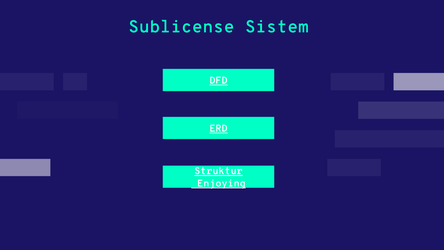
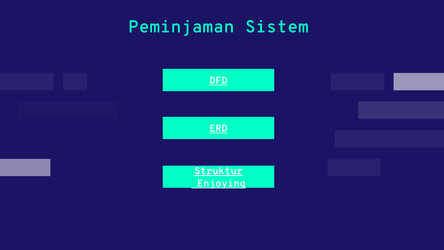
Sublicense: Sublicense -> Peminjaman
